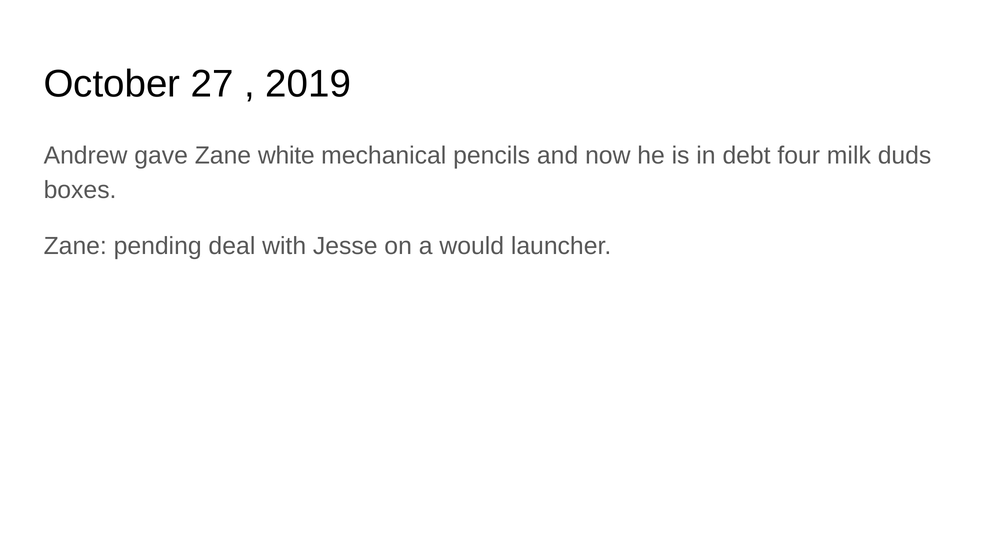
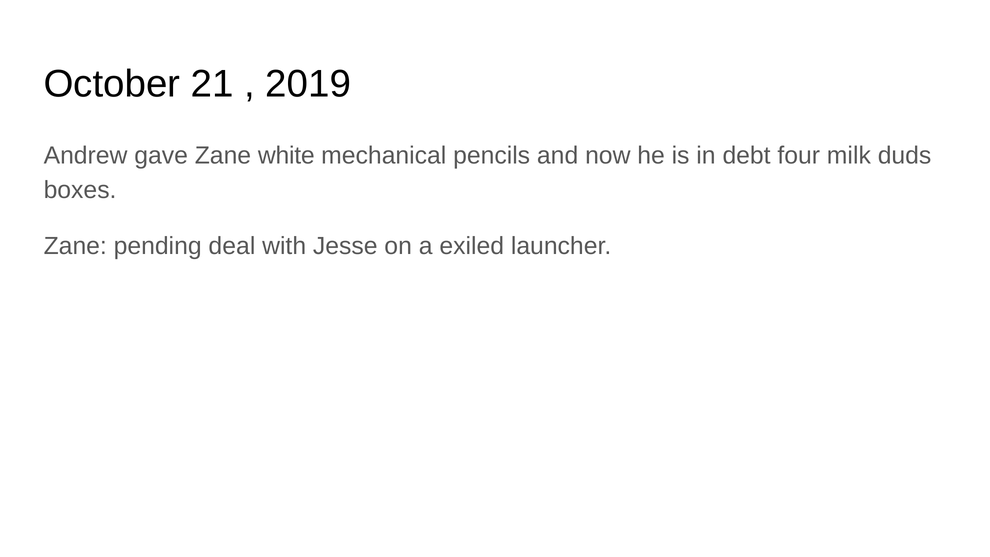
27: 27 -> 21
would: would -> exiled
